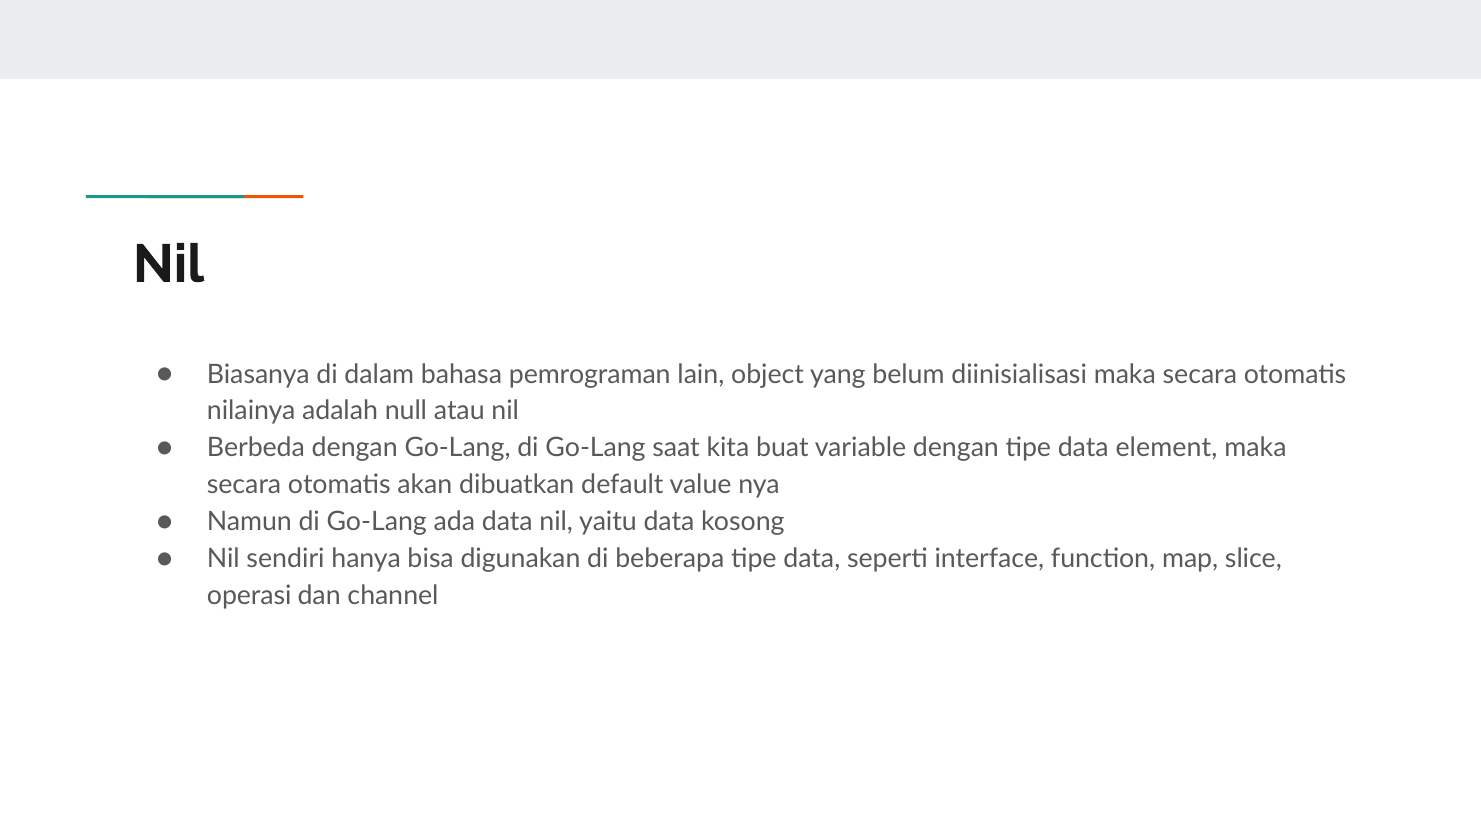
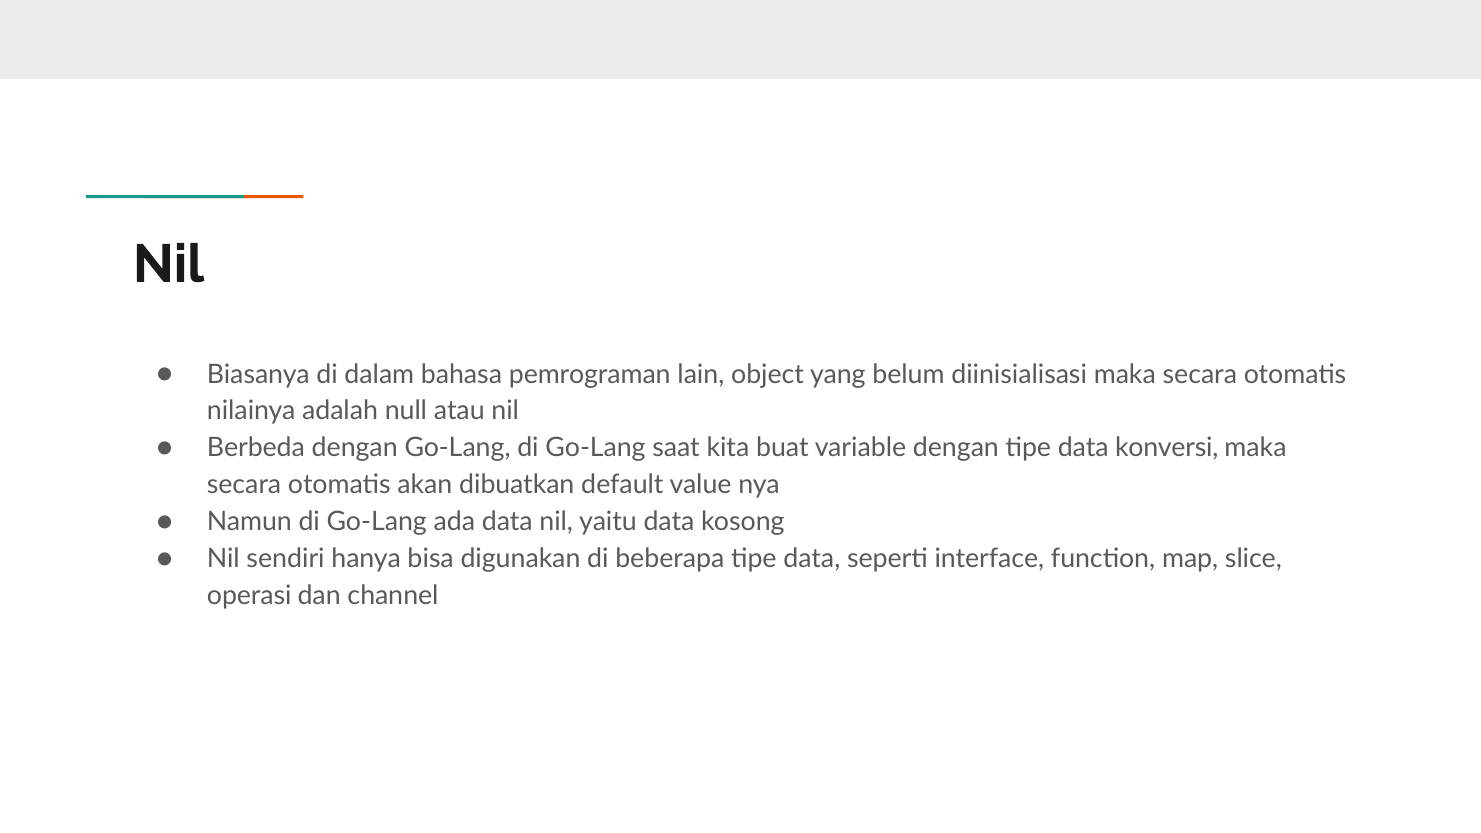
element: element -> konversi
